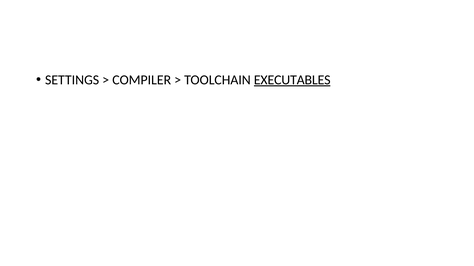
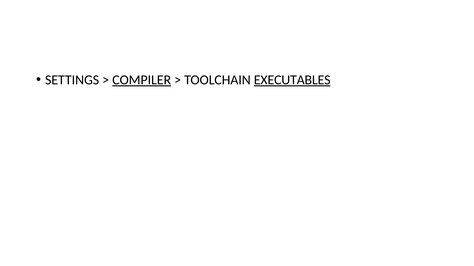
COMPILER underline: none -> present
